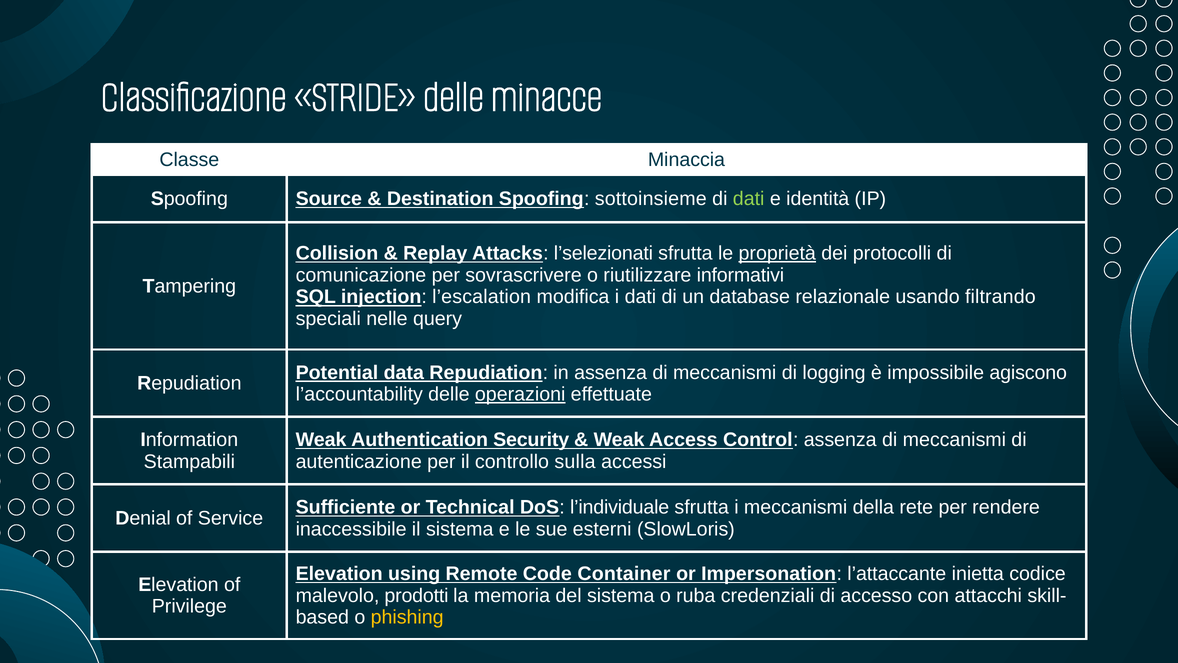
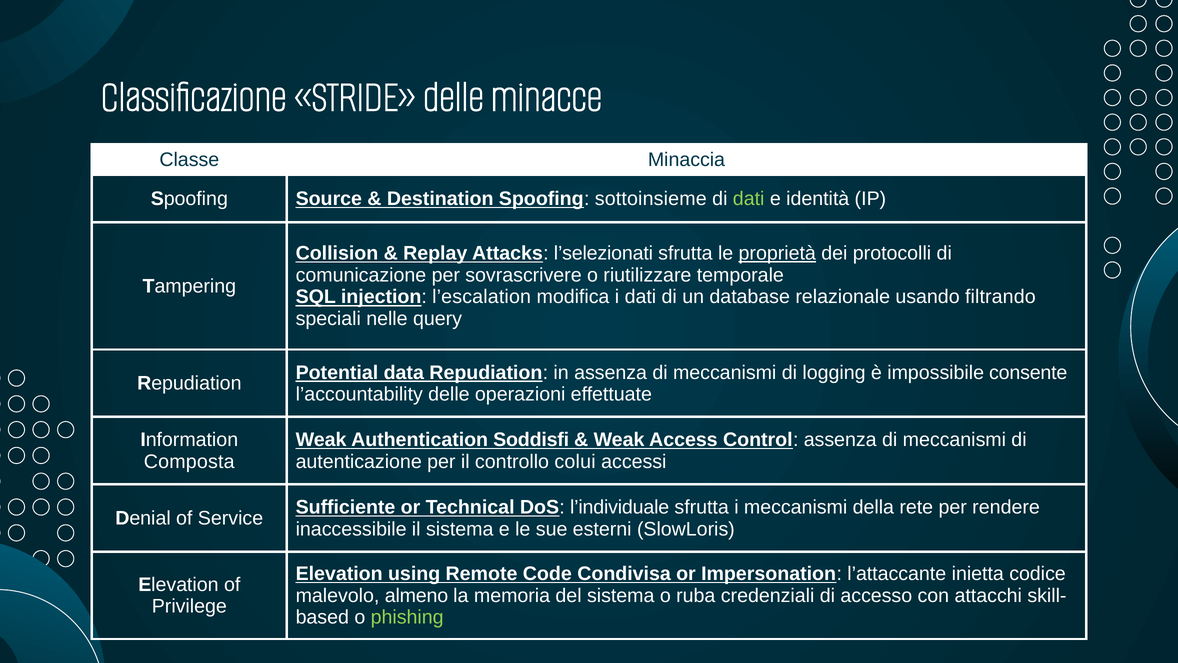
informativi: informativi -> temporale
agiscono: agiscono -> consente
operazioni underline: present -> none
Security: Security -> Soddisfi
Stampabili: Stampabili -> Composta
sulla: sulla -> colui
Container: Container -> Condivisa
prodotti: prodotti -> almeno
phishing colour: yellow -> light green
